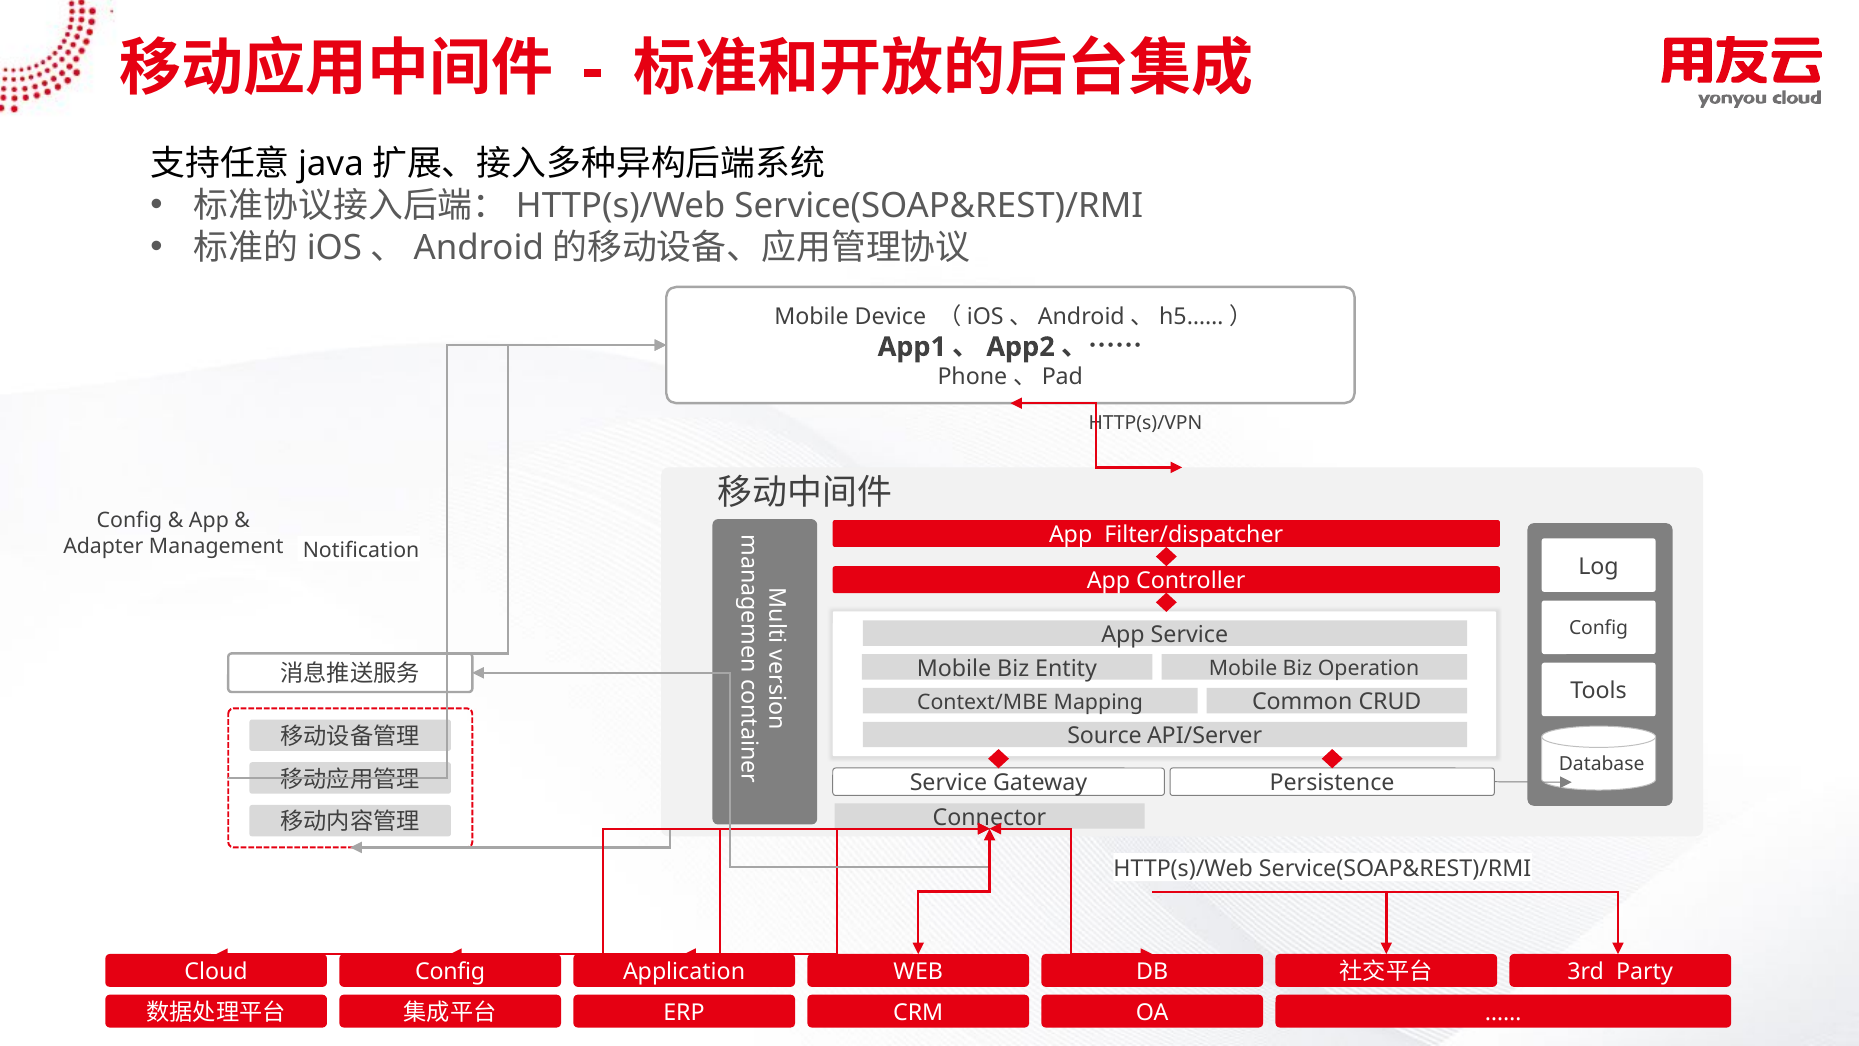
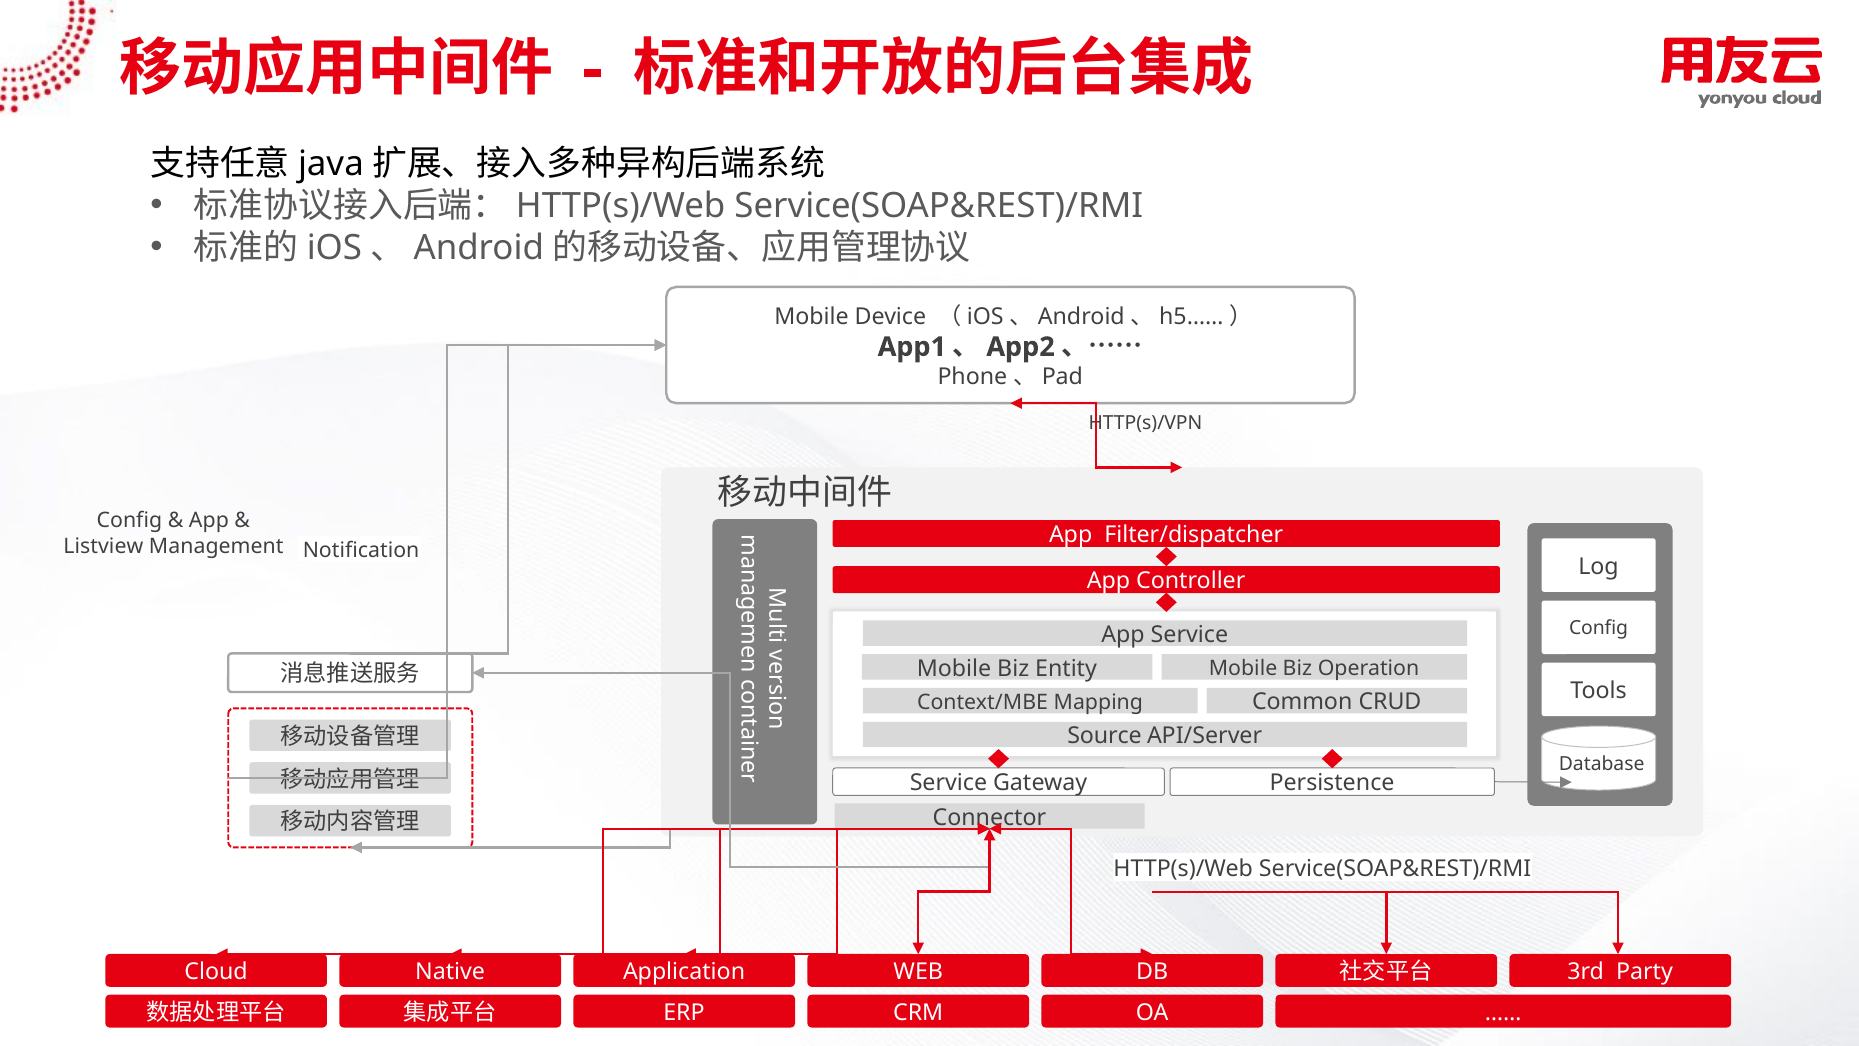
Adapter: Adapter -> Listview
Cloud Config: Config -> Native
